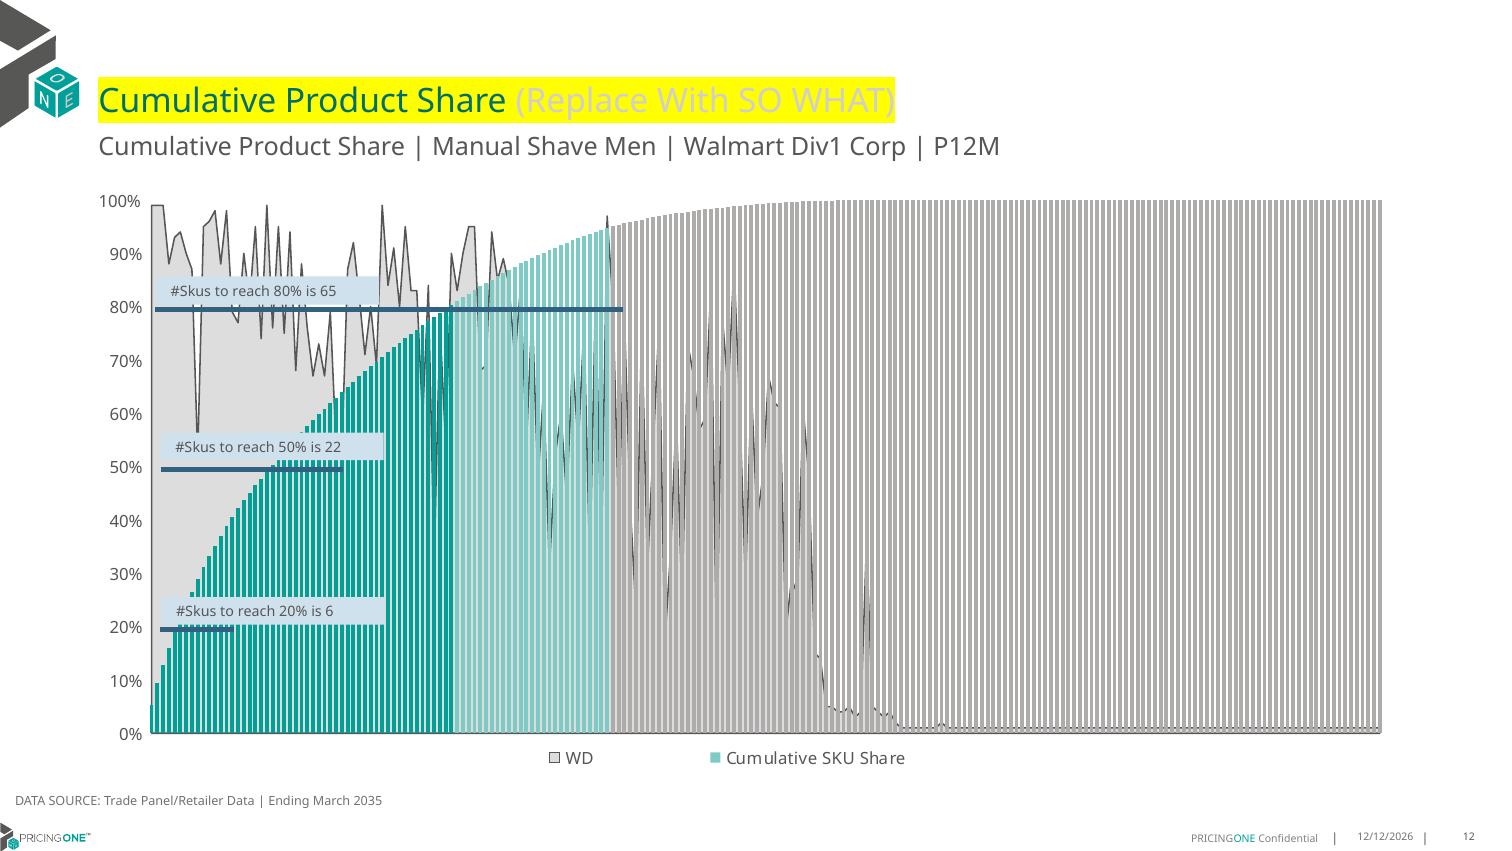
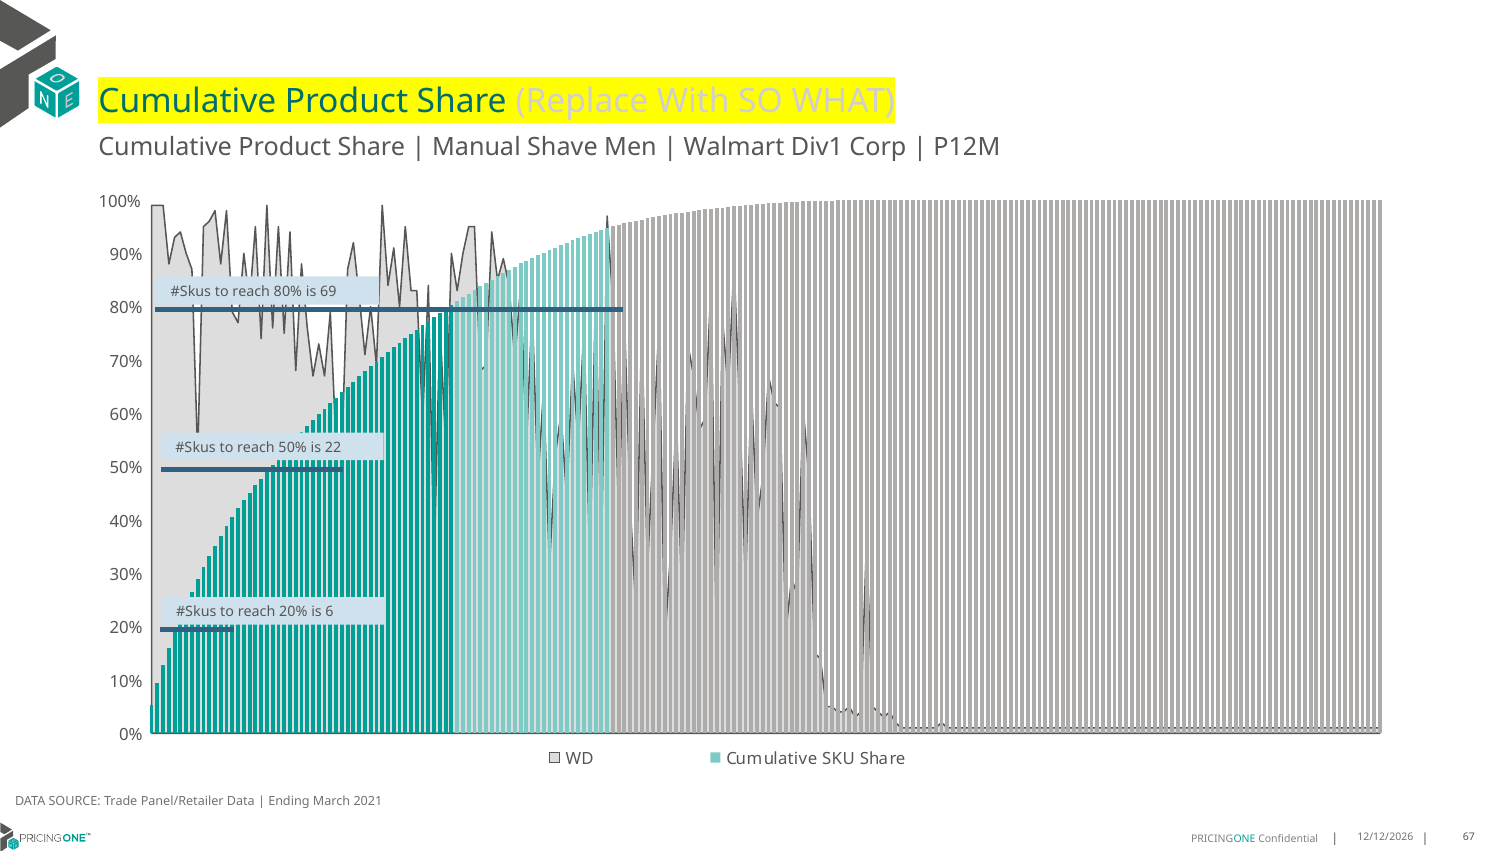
65: 65 -> 69
2035: 2035 -> 2021
12: 12 -> 67
